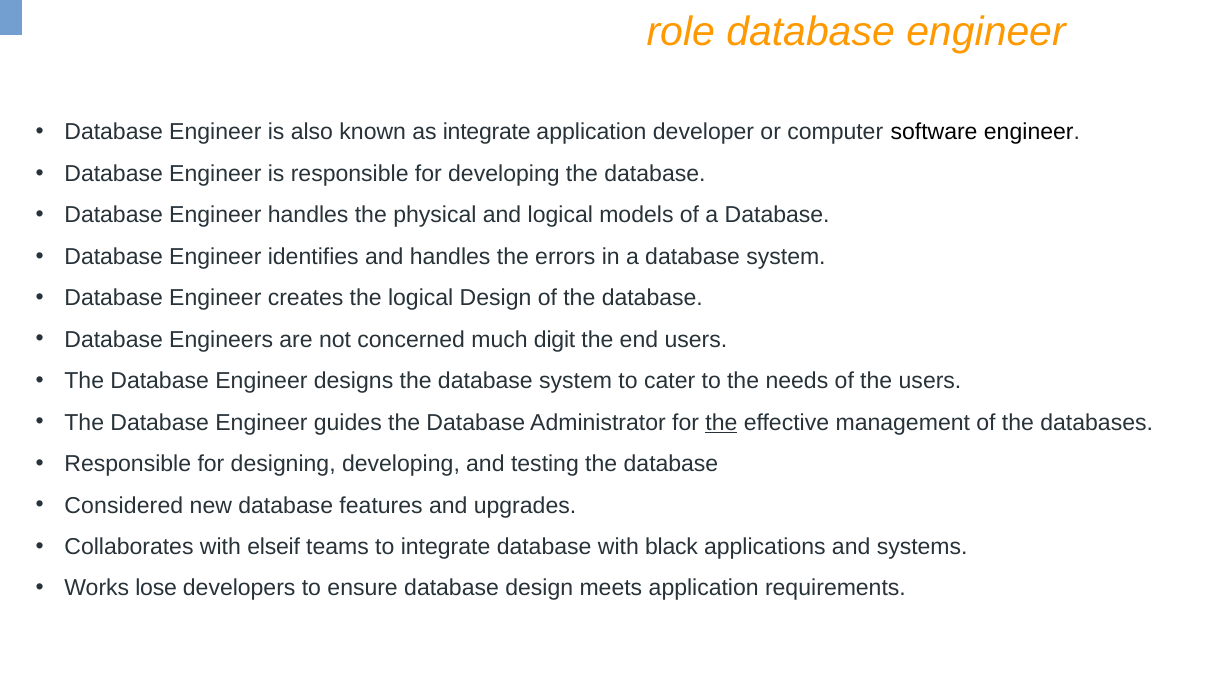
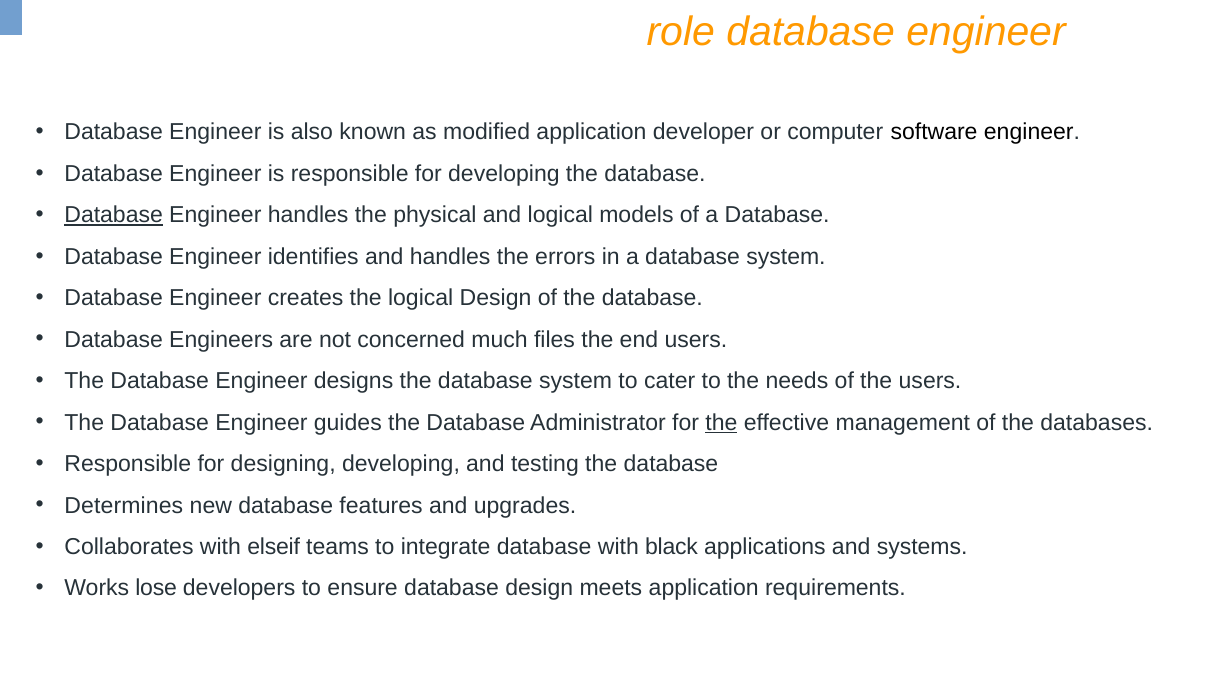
as integrate: integrate -> modified
Database at (114, 215) underline: none -> present
digit: digit -> files
Considered: Considered -> Determines
